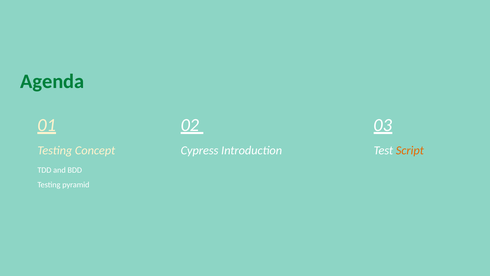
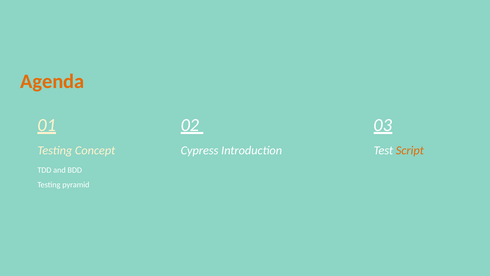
Agenda colour: green -> orange
